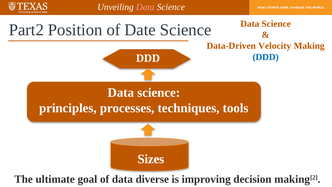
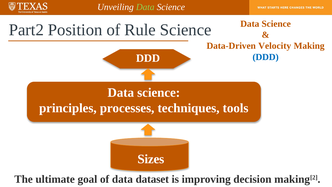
Data at (145, 7) colour: pink -> light green
Date: Date -> Rule
diverse: diverse -> dataset
